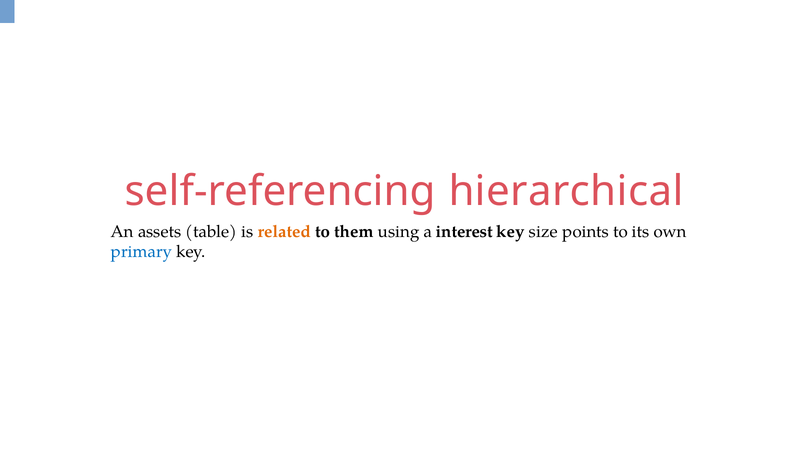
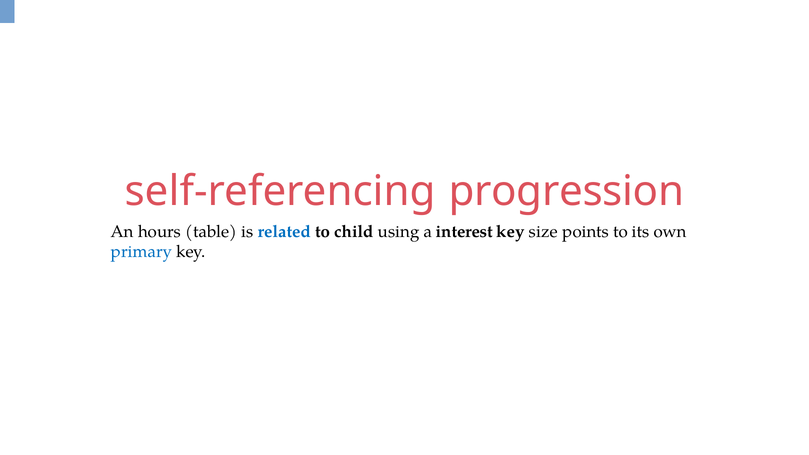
hierarchical: hierarchical -> progression
assets: assets -> hours
related colour: orange -> blue
them: them -> child
